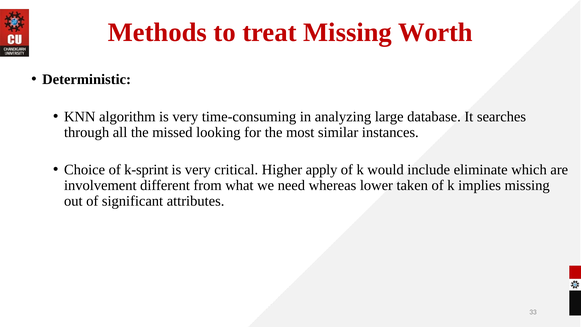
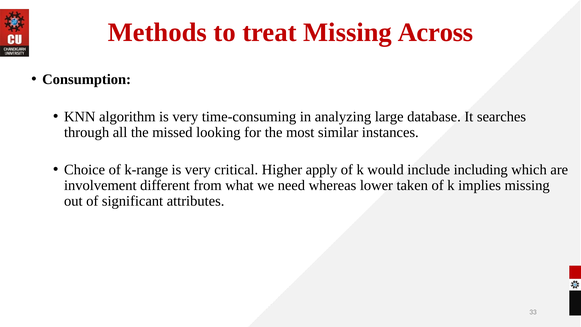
Worth: Worth -> Across
Deterministic: Deterministic -> Consumption
k-sprint: k-sprint -> k-range
eliminate: eliminate -> including
